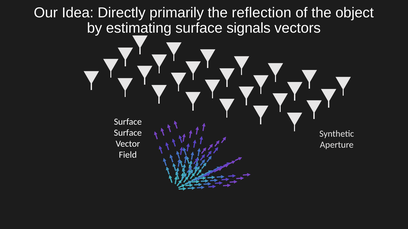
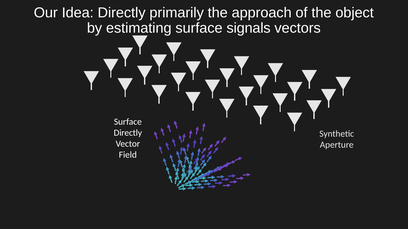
reflection: reflection -> approach
Surface at (128, 133): Surface -> Directly
